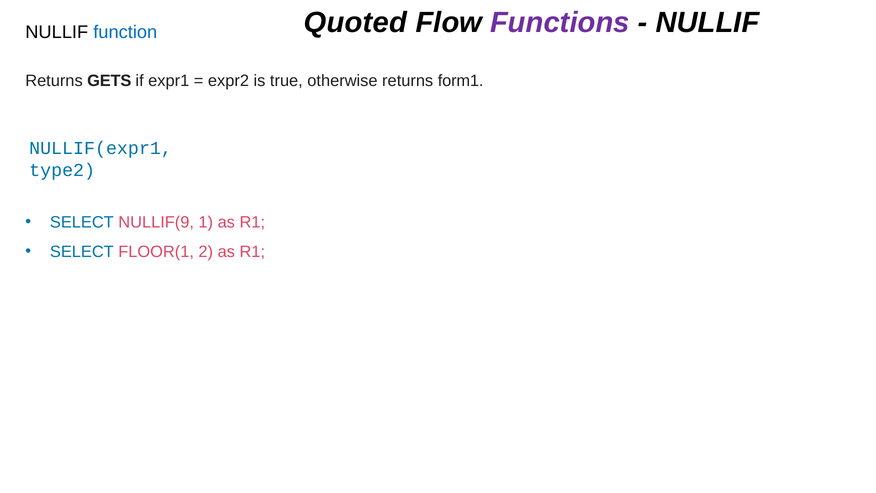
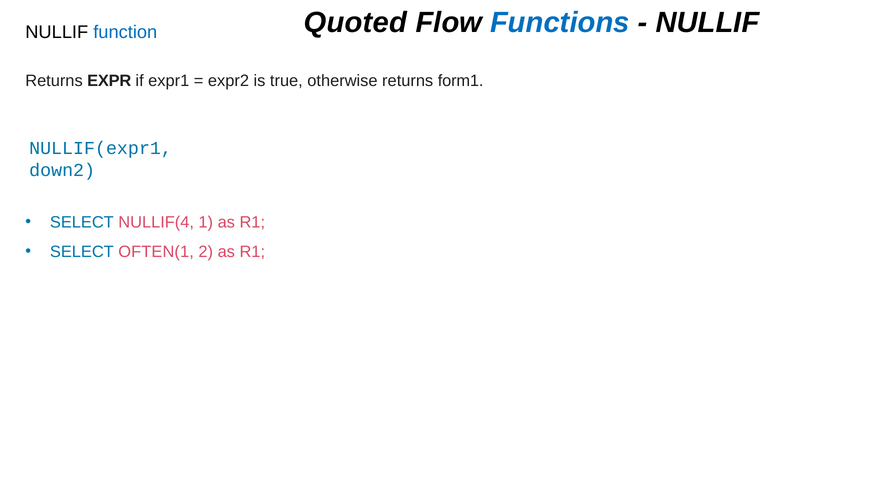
Functions colour: purple -> blue
GETS: GETS -> EXPR
type2: type2 -> down2
NULLIF(9: NULLIF(9 -> NULLIF(4
FLOOR(1: FLOOR(1 -> OFTEN(1
